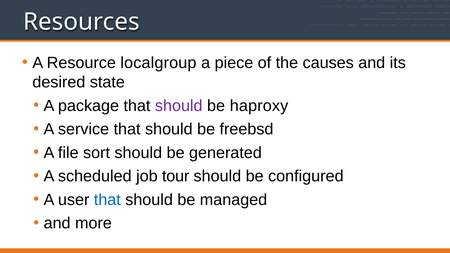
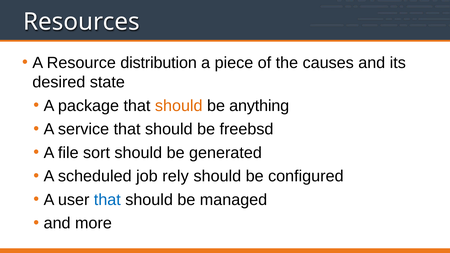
localgroup: localgroup -> distribution
should at (179, 106) colour: purple -> orange
haproxy: haproxy -> anything
tour: tour -> rely
